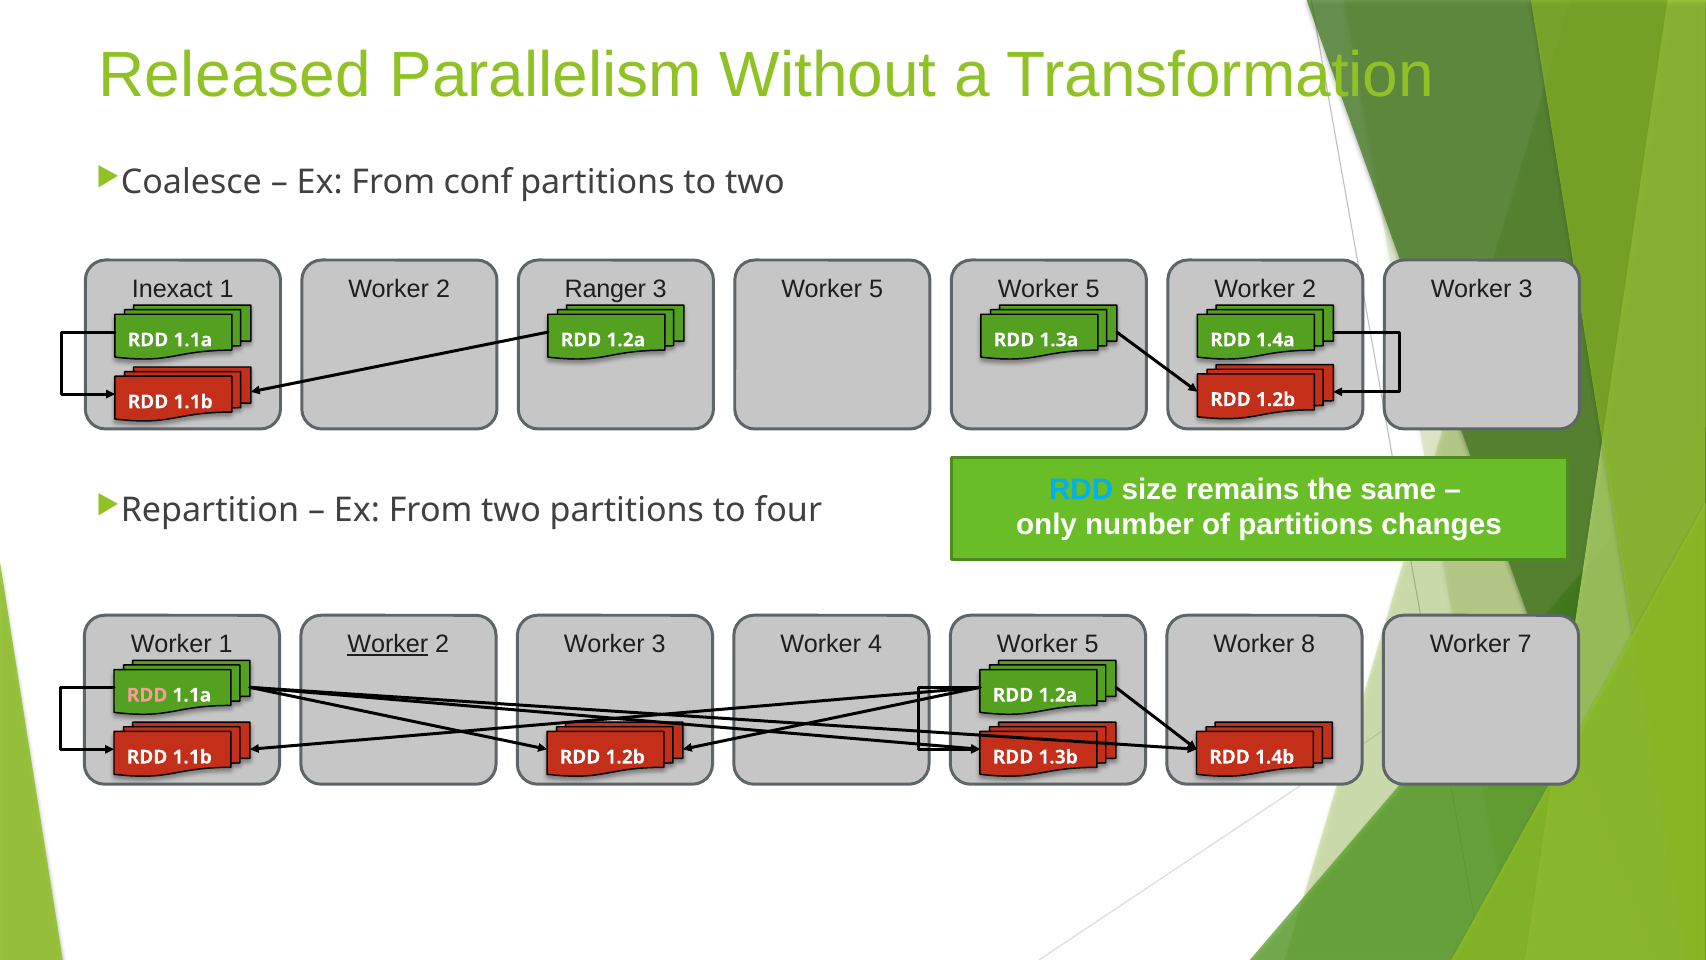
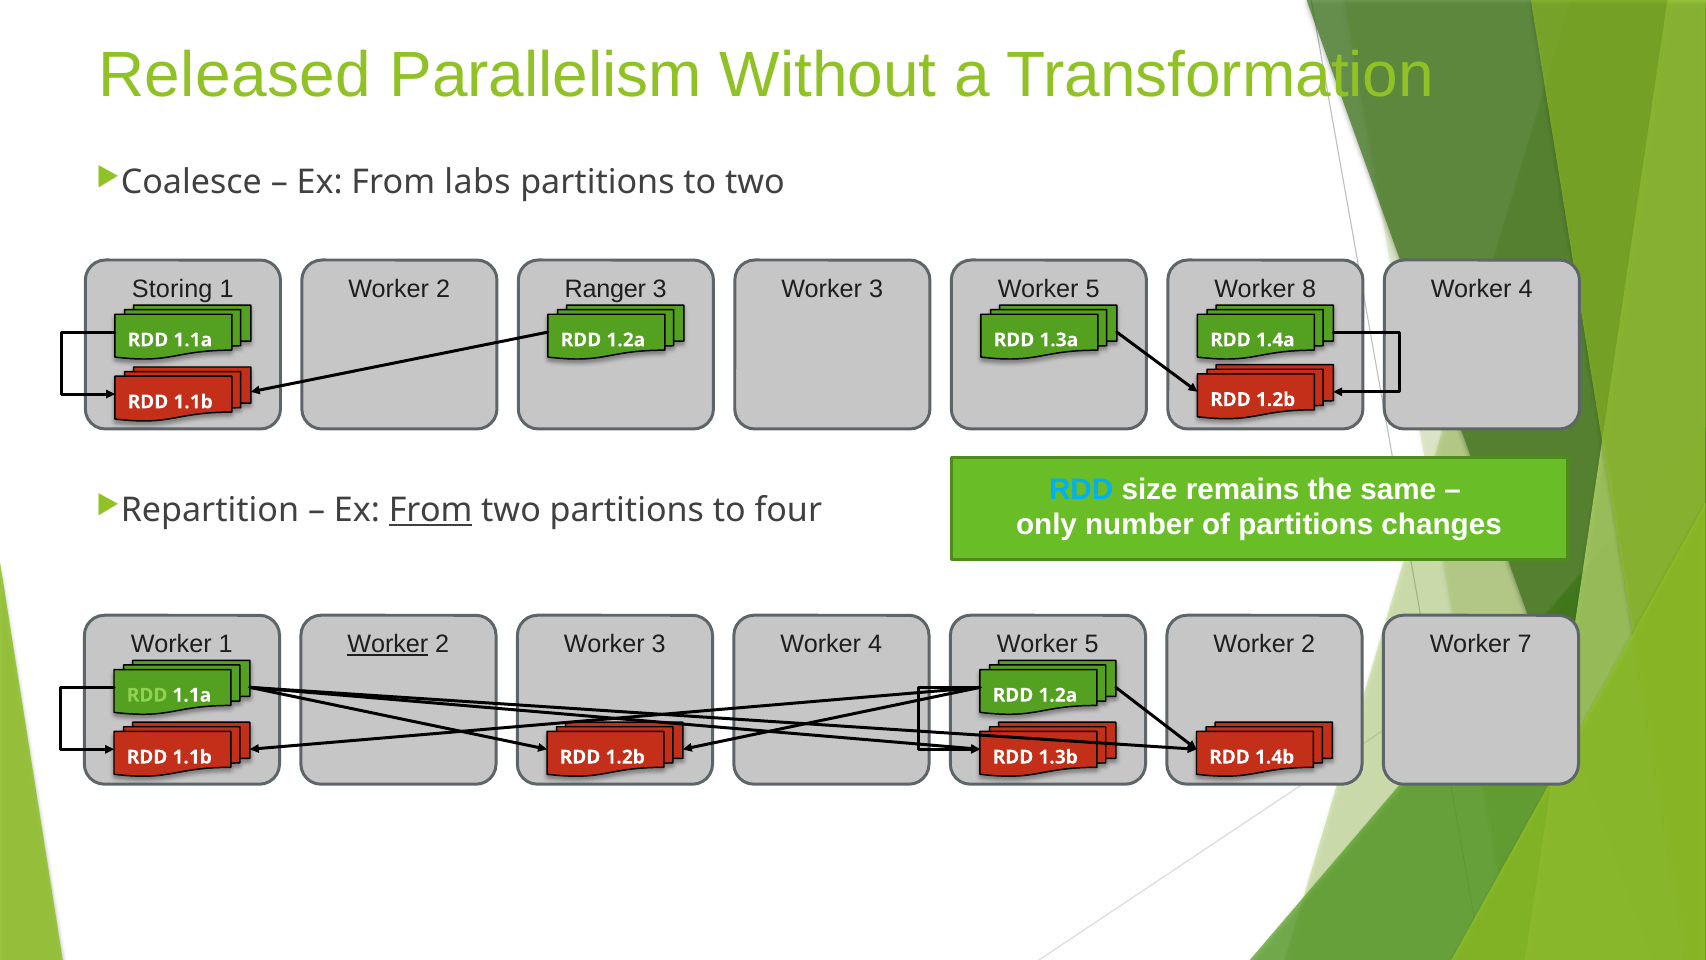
conf: conf -> labs
Inexact: Inexact -> Storing
3 Worker 5: 5 -> 3
5 Worker 2: 2 -> 8
3 at (1526, 289): 3 -> 4
From at (431, 510) underline: none -> present
5 Worker 8: 8 -> 2
RDD at (147, 695) colour: pink -> light green
